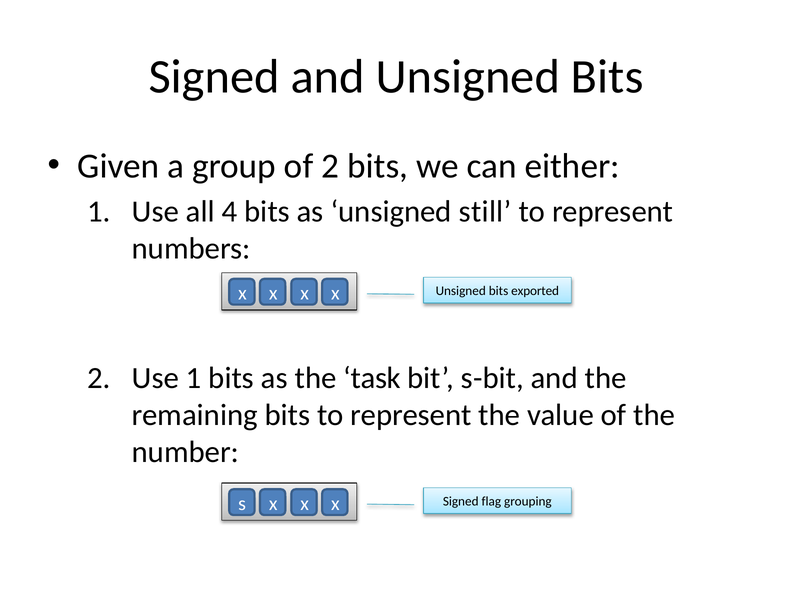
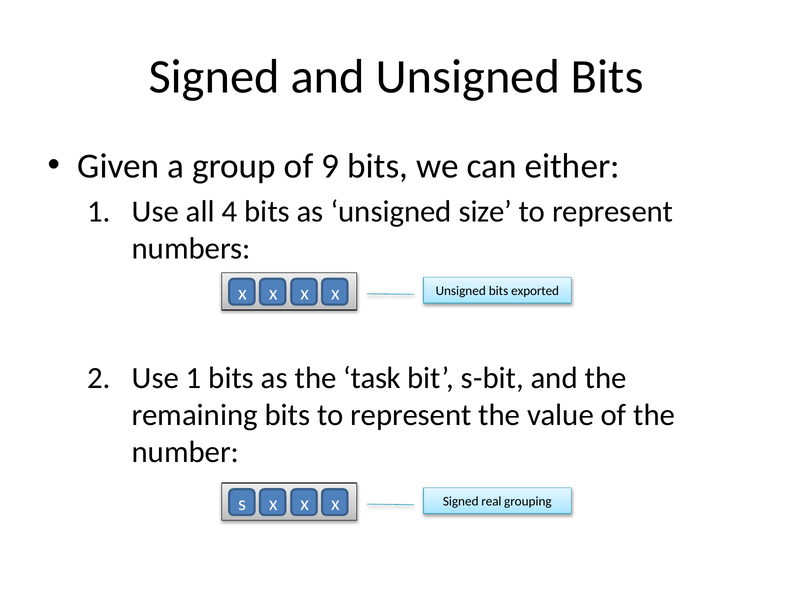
of 2: 2 -> 9
still: still -> size
flag: flag -> real
